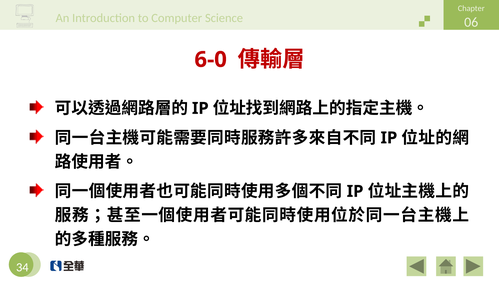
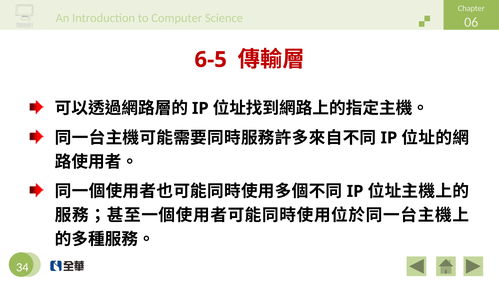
6-0: 6-0 -> 6-5
